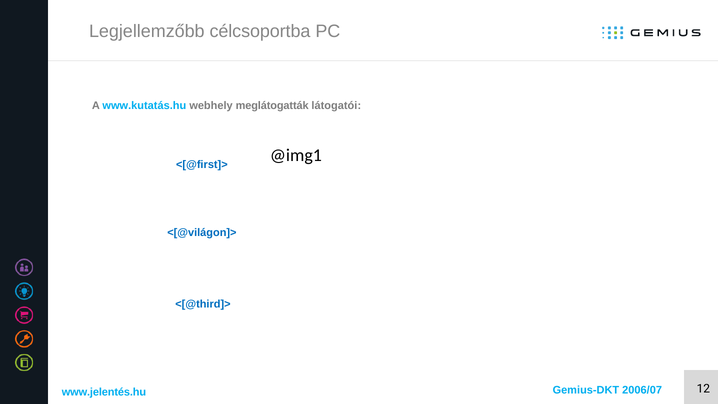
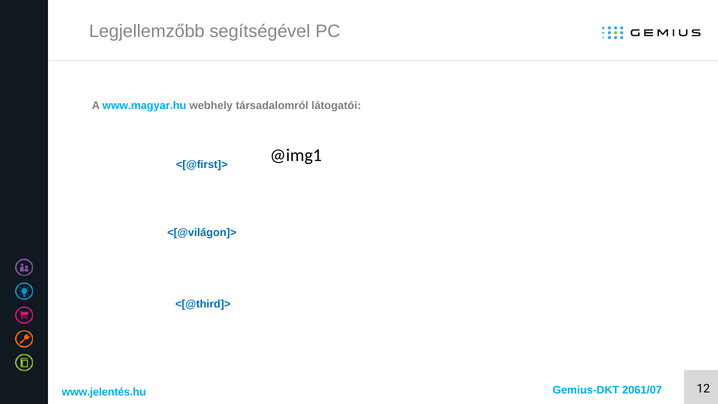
célcsoportba: célcsoportba -> segítségével
www.kutatás.hu: www.kutatás.hu -> www.magyar.hu
meglátogatták: meglátogatták -> társadalomról
2006/07: 2006/07 -> 2061/07
